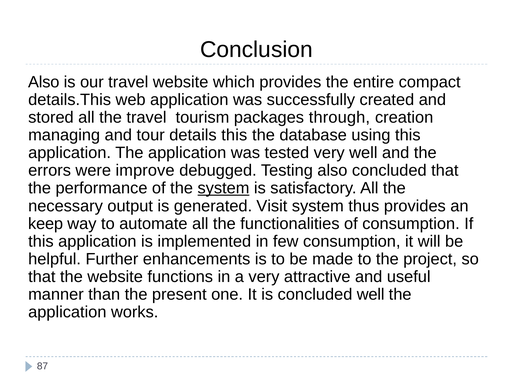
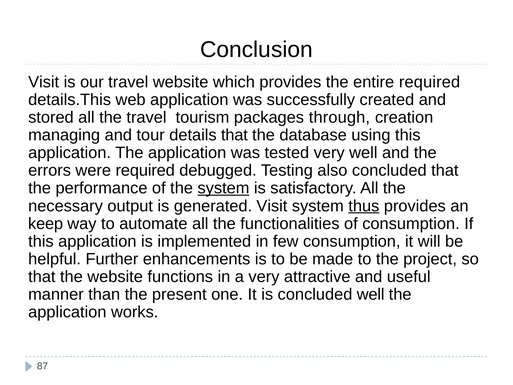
Also at (44, 82): Also -> Visit
entire compact: compact -> required
details this: this -> that
were improve: improve -> required
thus underline: none -> present
